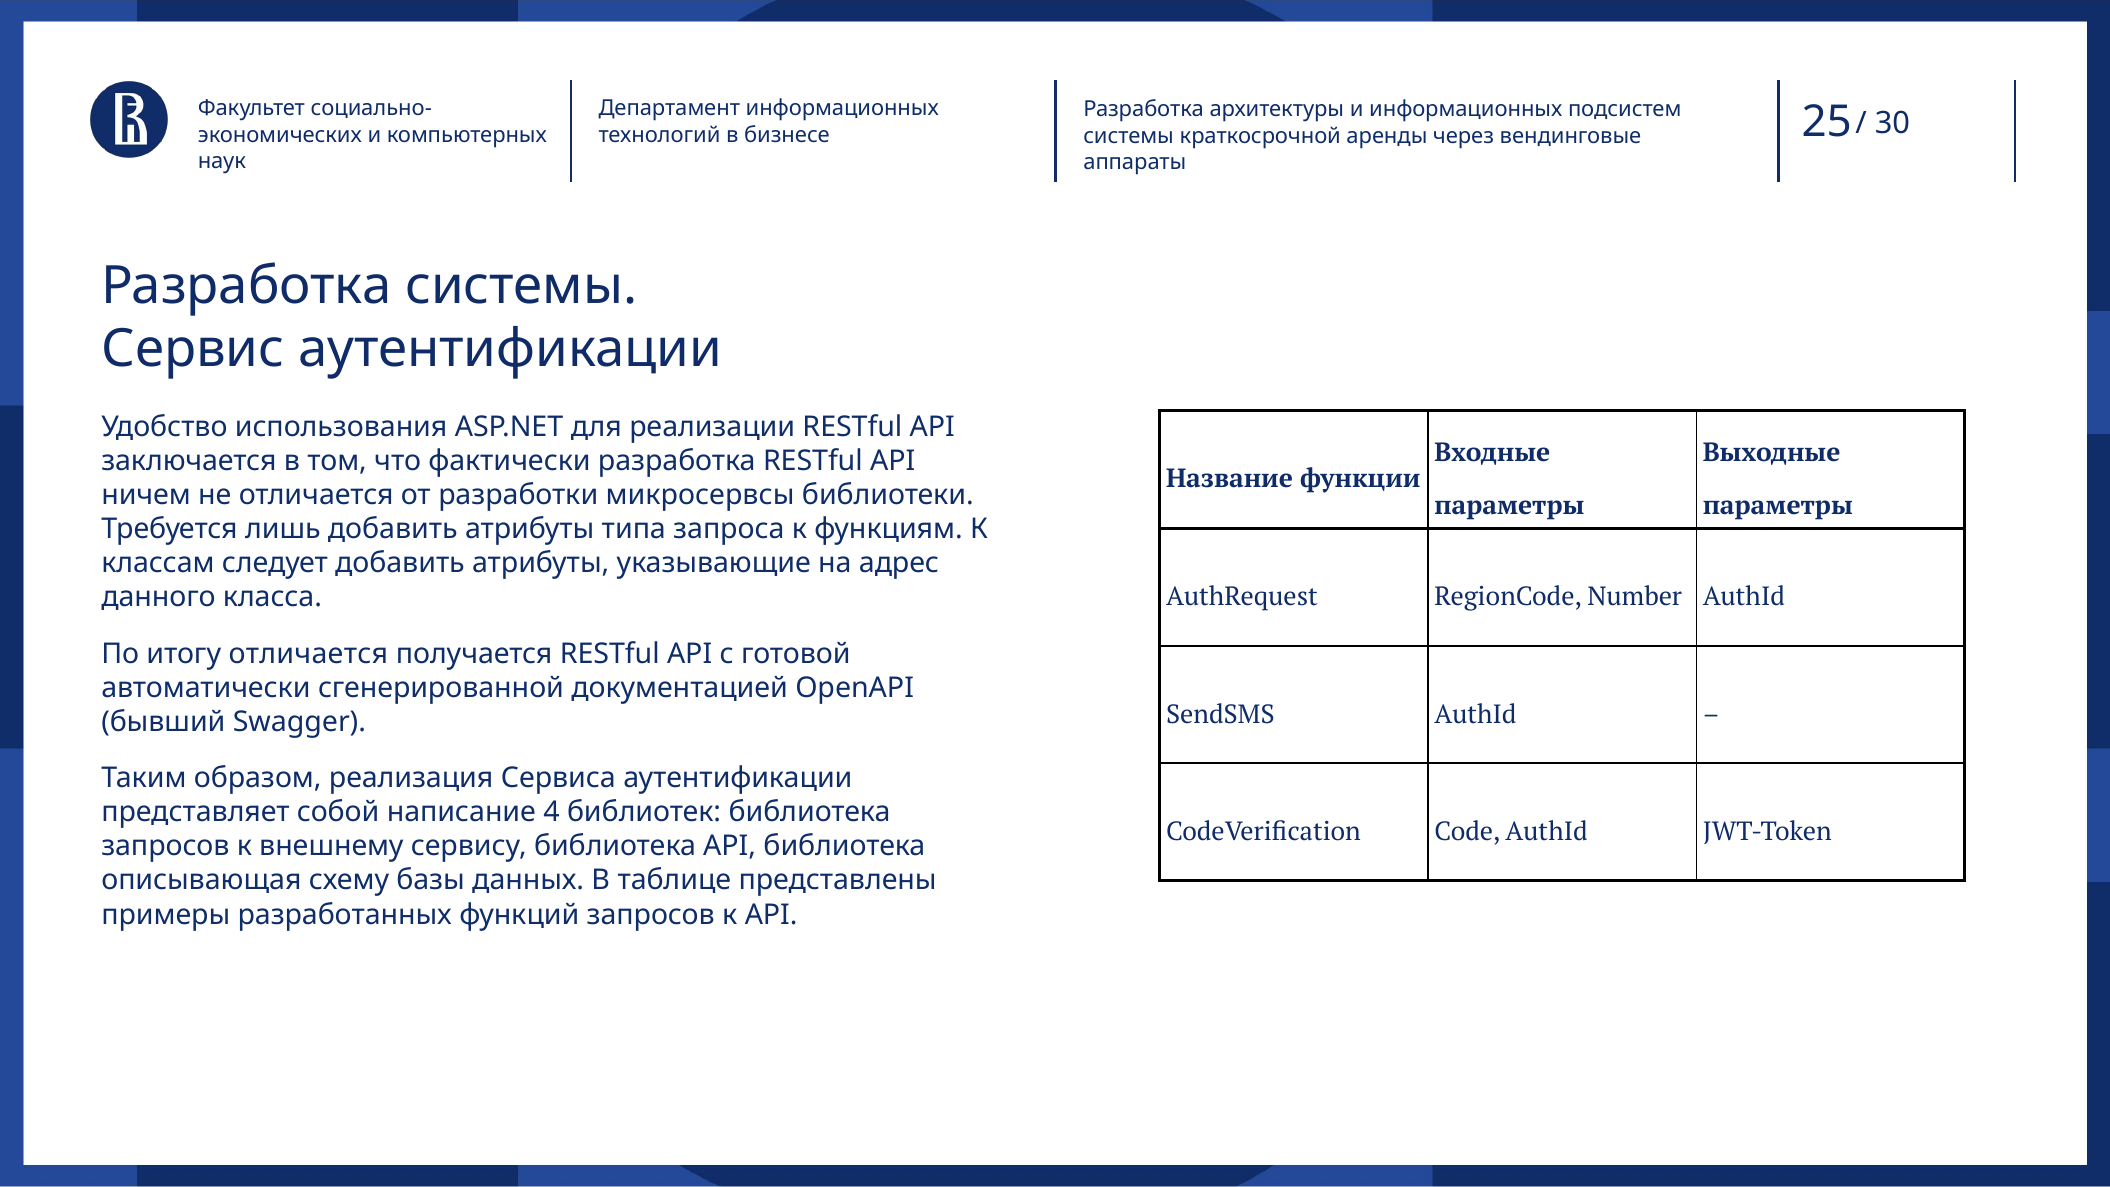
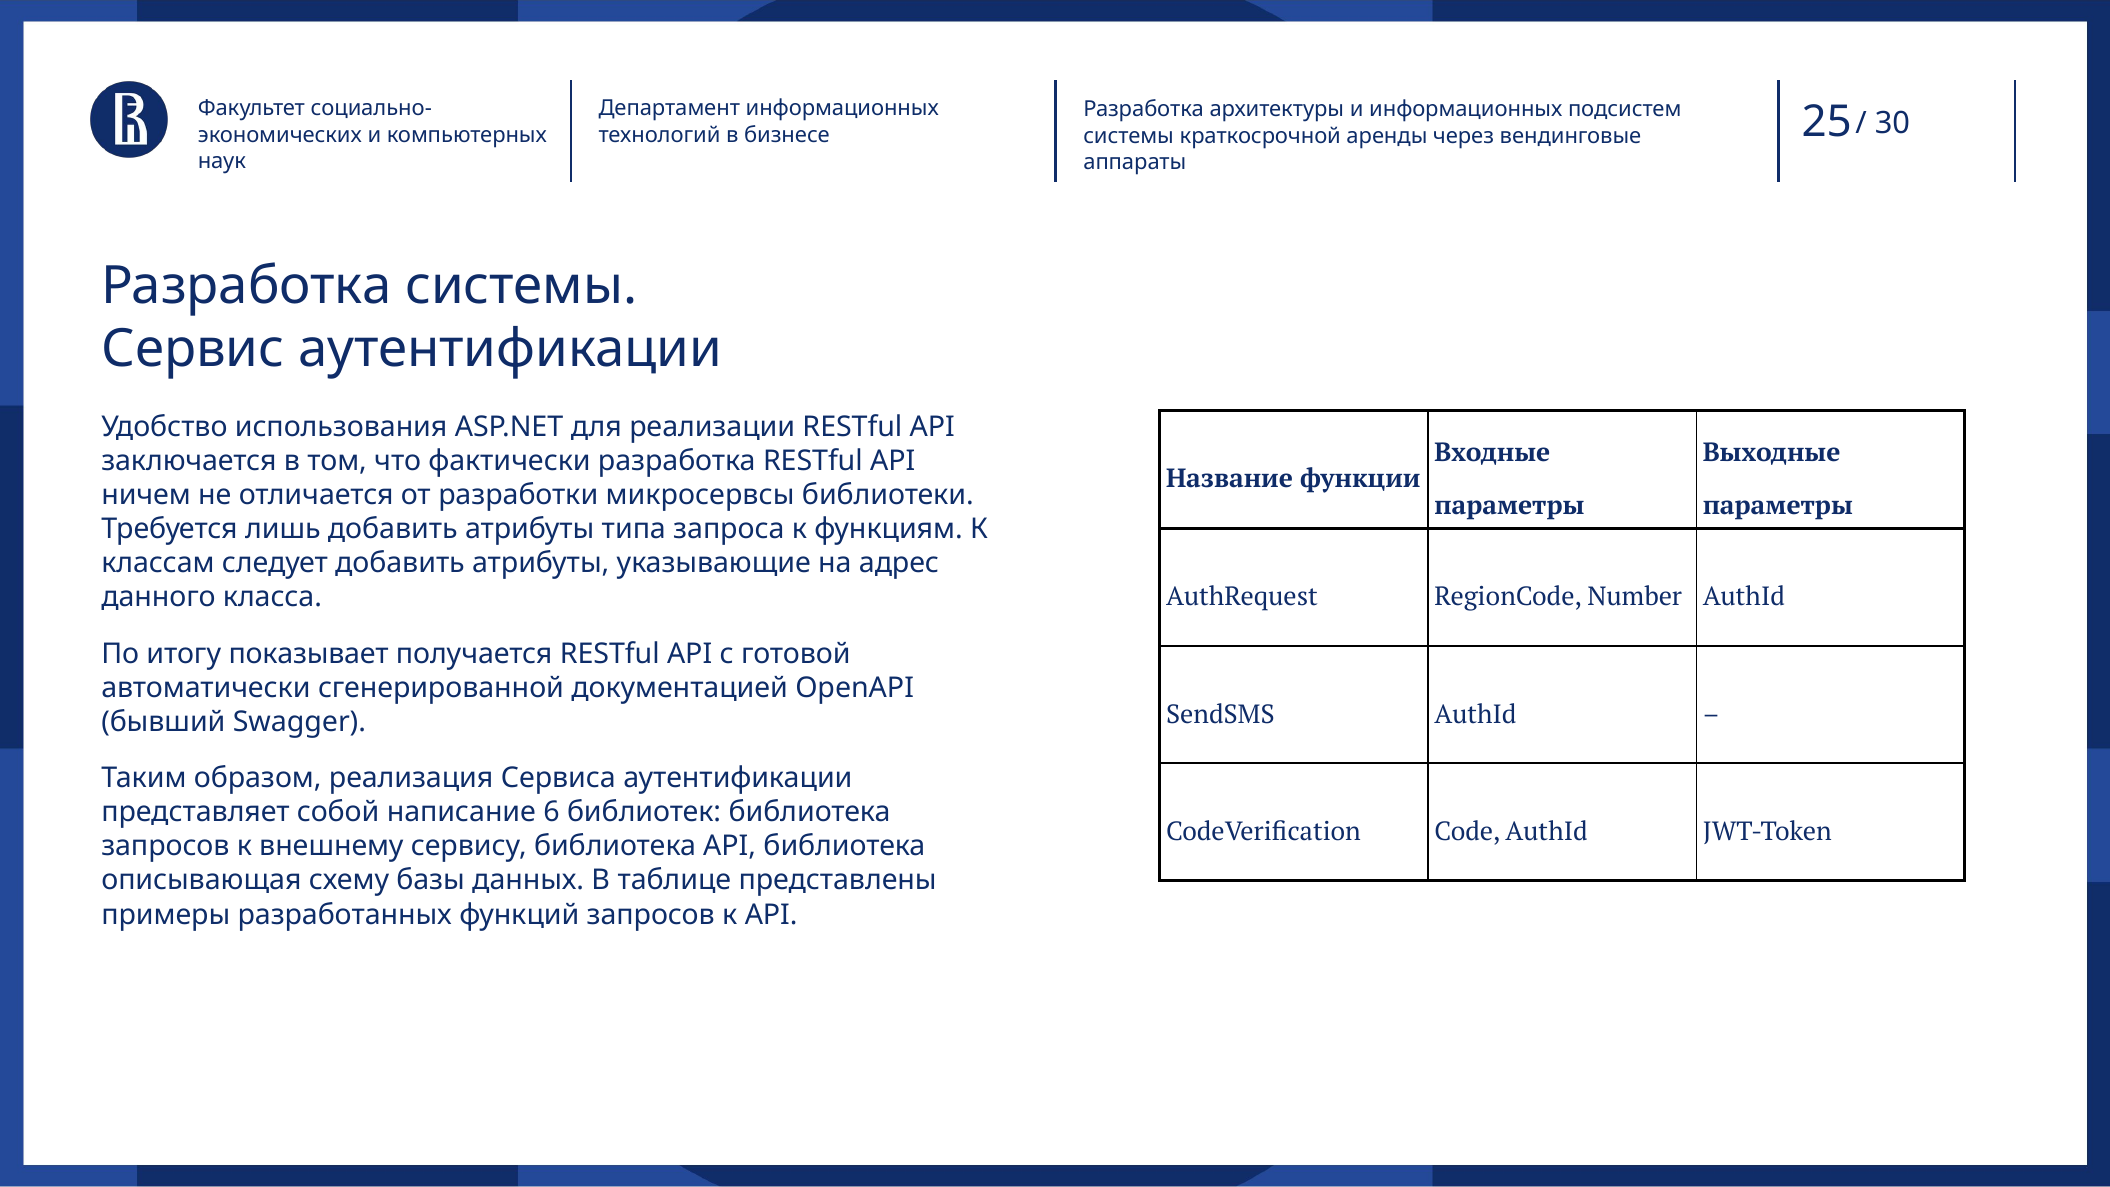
итогу отличается: отличается -> показывает
4: 4 -> 6
